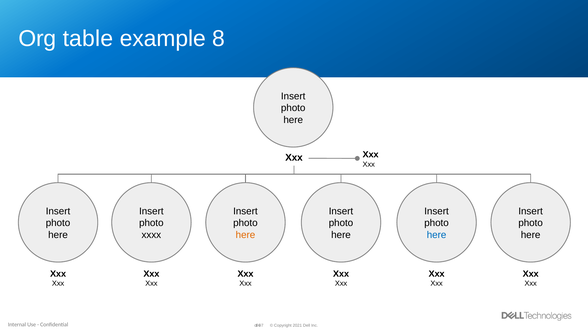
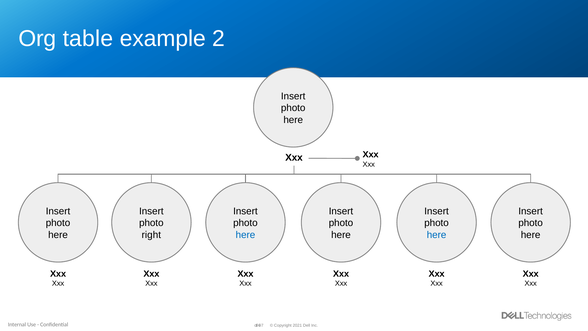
8: 8 -> 2
xxxx: xxxx -> right
here at (245, 235) colour: orange -> blue
